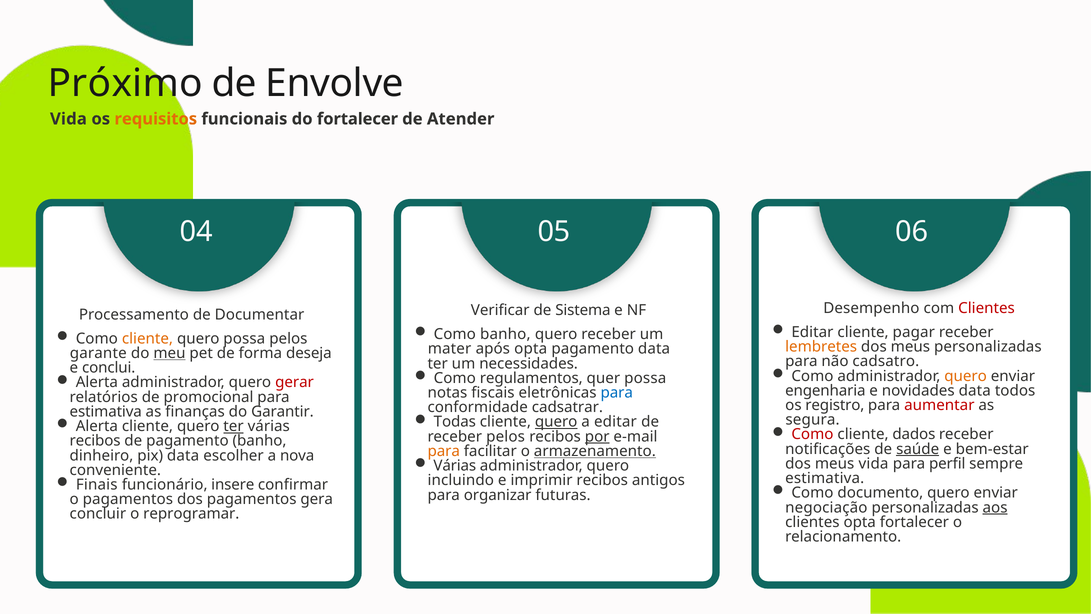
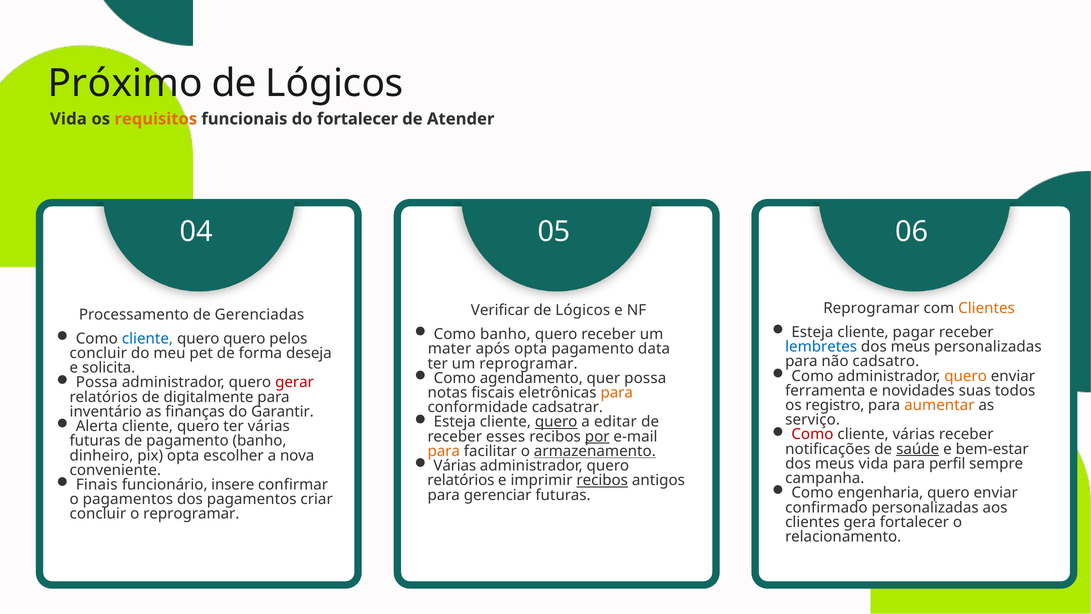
Envolve at (335, 83): Envolve -> Lógicos
Desempenho at (871, 308): Desempenho -> Reprogramar
Clientes at (987, 308) colour: red -> orange
Sistema at (583, 310): Sistema -> Lógicos
Documentar: Documentar -> Gerenciadas
Editar at (812, 332): Editar -> Esteja
cliente at (147, 338) colour: orange -> blue
quero possa: possa -> quero
lembretes colour: orange -> blue
garante at (98, 353): garante -> concluir
meu underline: present -> none
um necessidades: necessidades -> reprogramar
conclui: conclui -> solicita
regulamentos: regulamentos -> agendamento
Alerta at (97, 382): Alerta -> Possa
engenharia: engenharia -> ferramenta
novidades data: data -> suas
para at (617, 393) colour: blue -> orange
promocional: promocional -> digitalmente
aumentar colour: red -> orange
estimativa at (106, 411): estimativa -> inventário
Todas at (455, 422): Todas -> Esteja
segura: segura -> serviço
ter at (234, 426) underline: present -> none
cliente dados: dados -> várias
receber pelos: pelos -> esses
recibos at (95, 441): recibos -> futuras
pix data: data -> opta
estimativa at (825, 478): estimativa -> campanha
incluindo at (461, 480): incluindo -> relatórios
recibos at (602, 480) underline: none -> present
documento: documento -> engenharia
organizar: organizar -> gerenciar
gera: gera -> criar
negociação: negociação -> confirmado
aos underline: present -> none
clientes opta: opta -> gera
